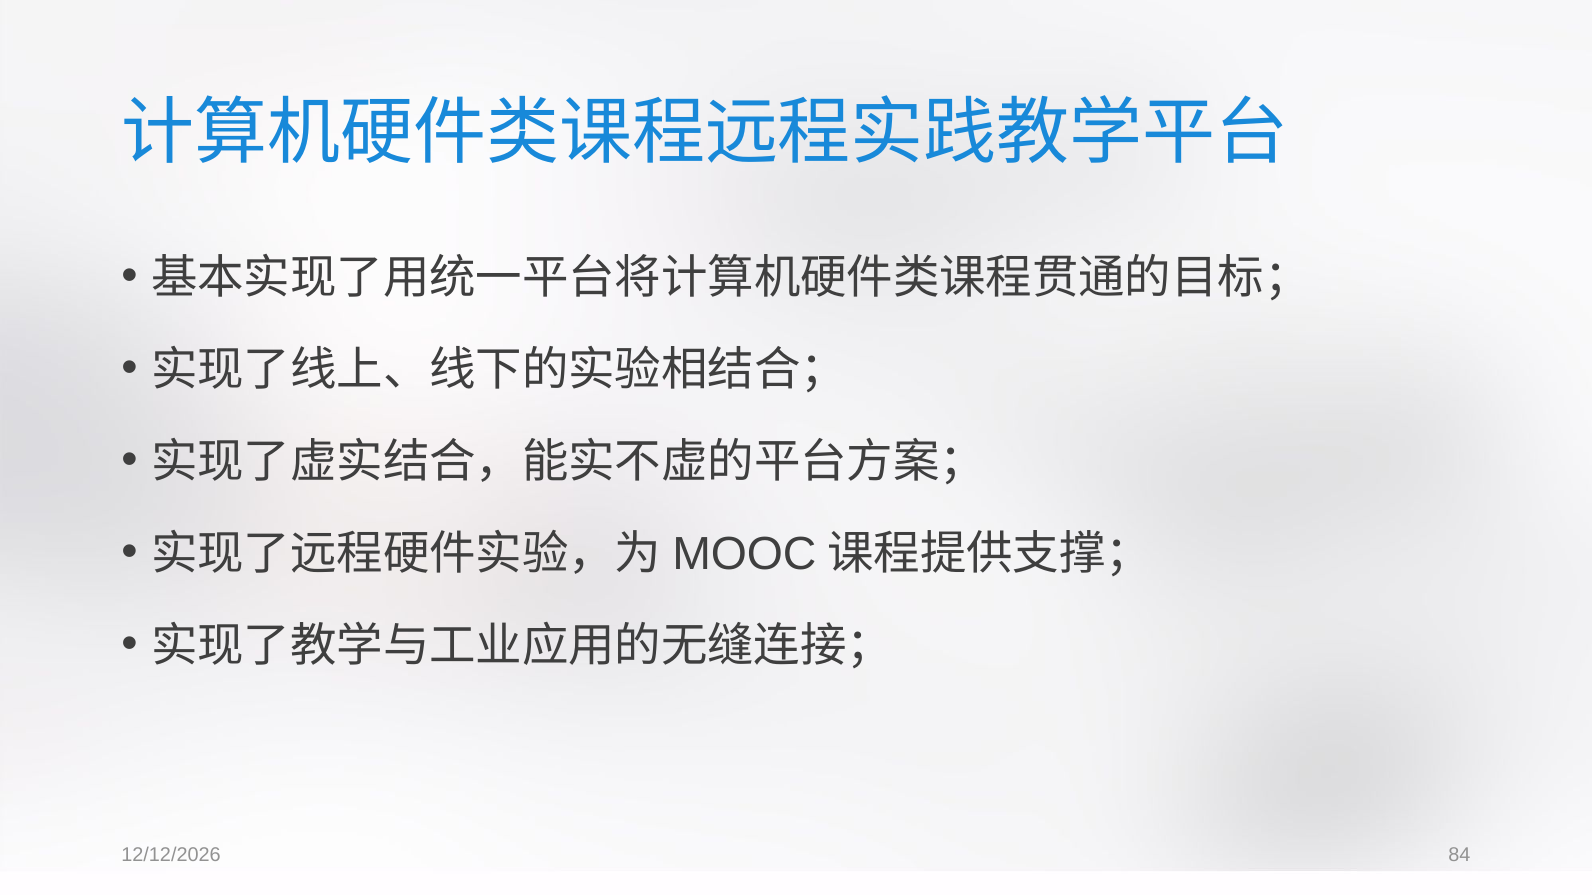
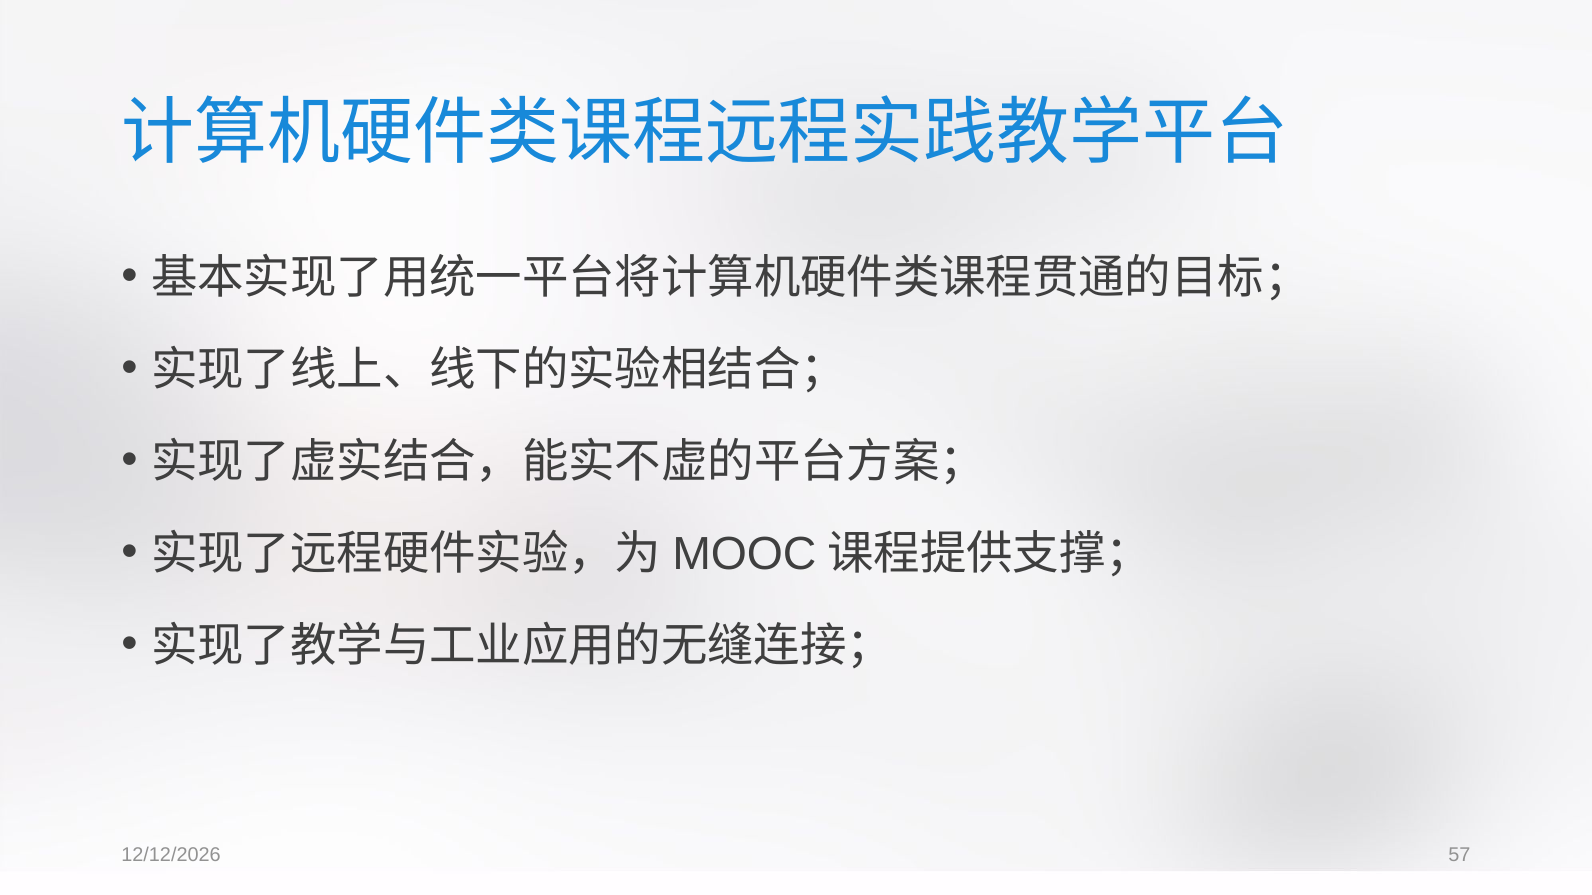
84: 84 -> 57
